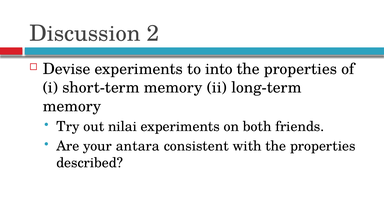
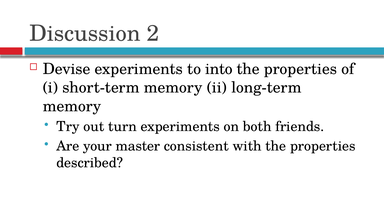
nilai: nilai -> turn
antara: antara -> master
